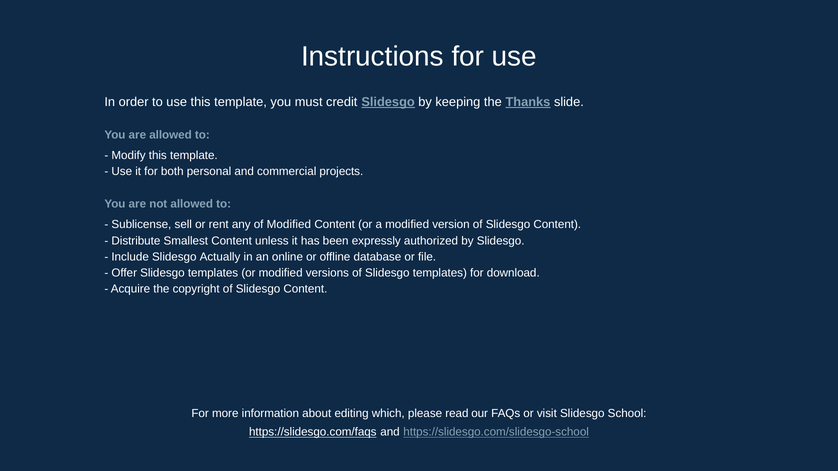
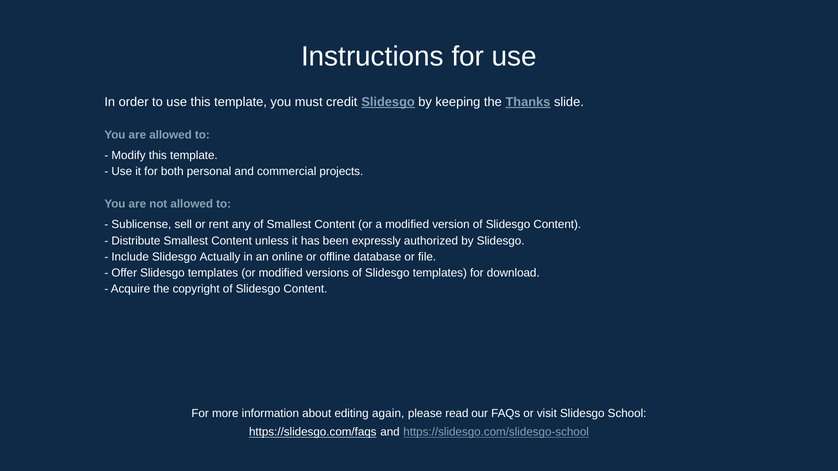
of Modified: Modified -> Smallest
which: which -> again
